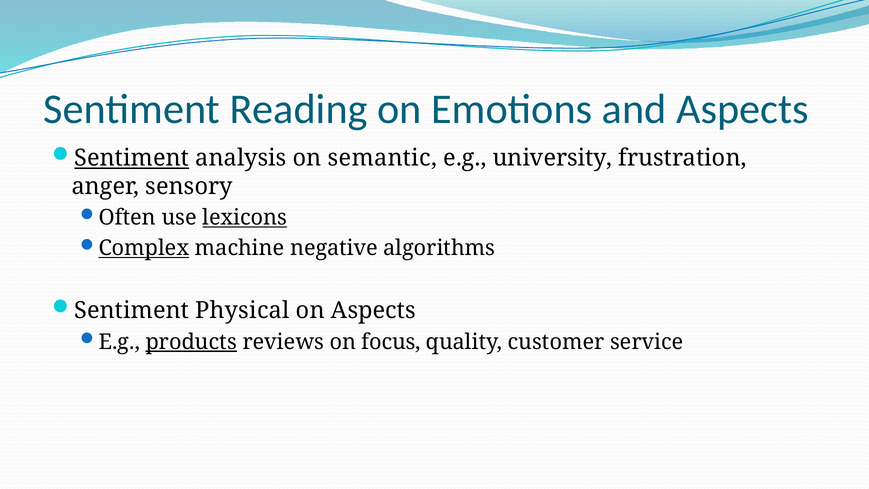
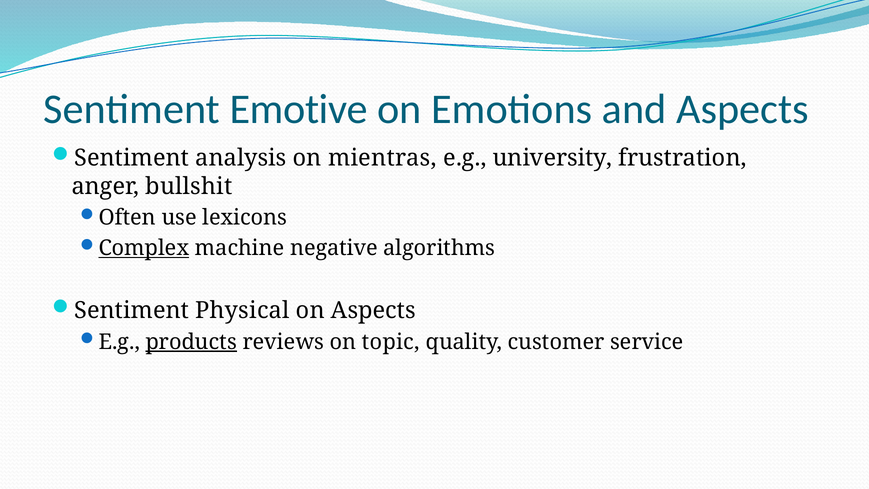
Reading: Reading -> Emotive
Sentiment at (132, 158) underline: present -> none
semantic: semantic -> mientras
sensory: sensory -> bullshit
lexicons underline: present -> none
focus: focus -> topic
